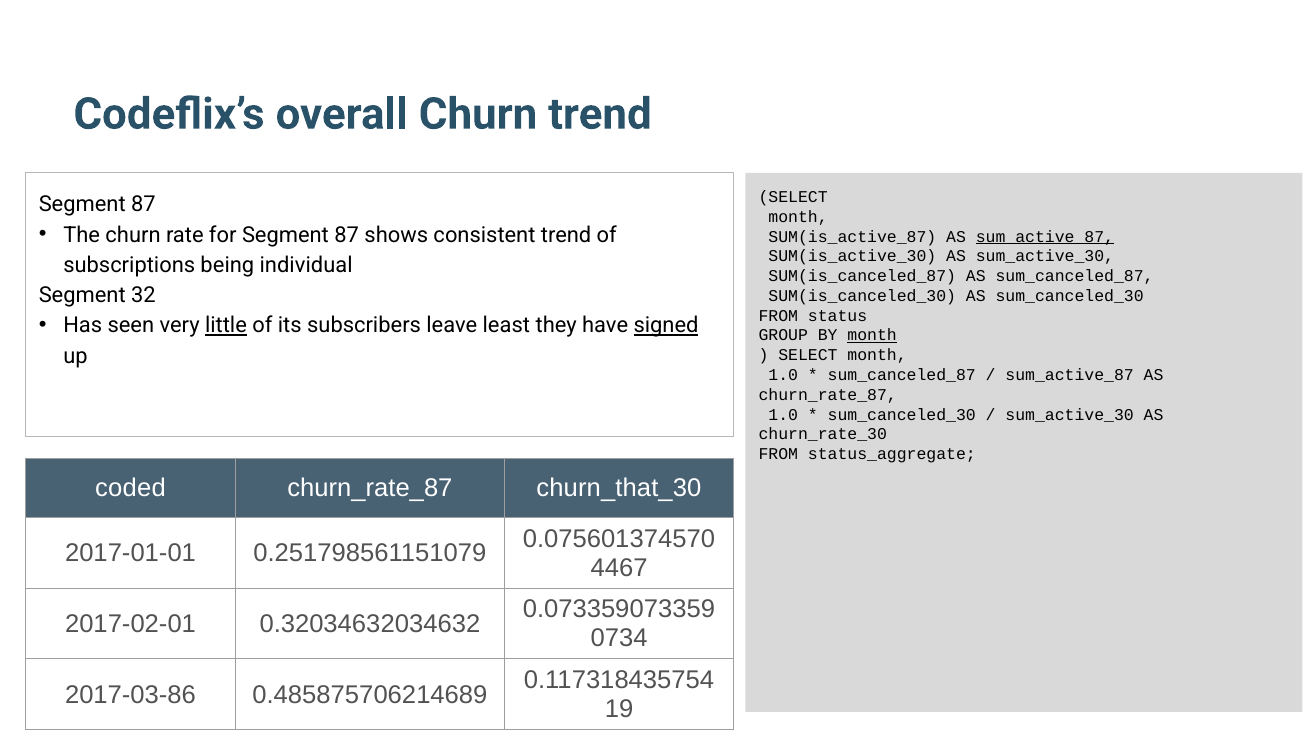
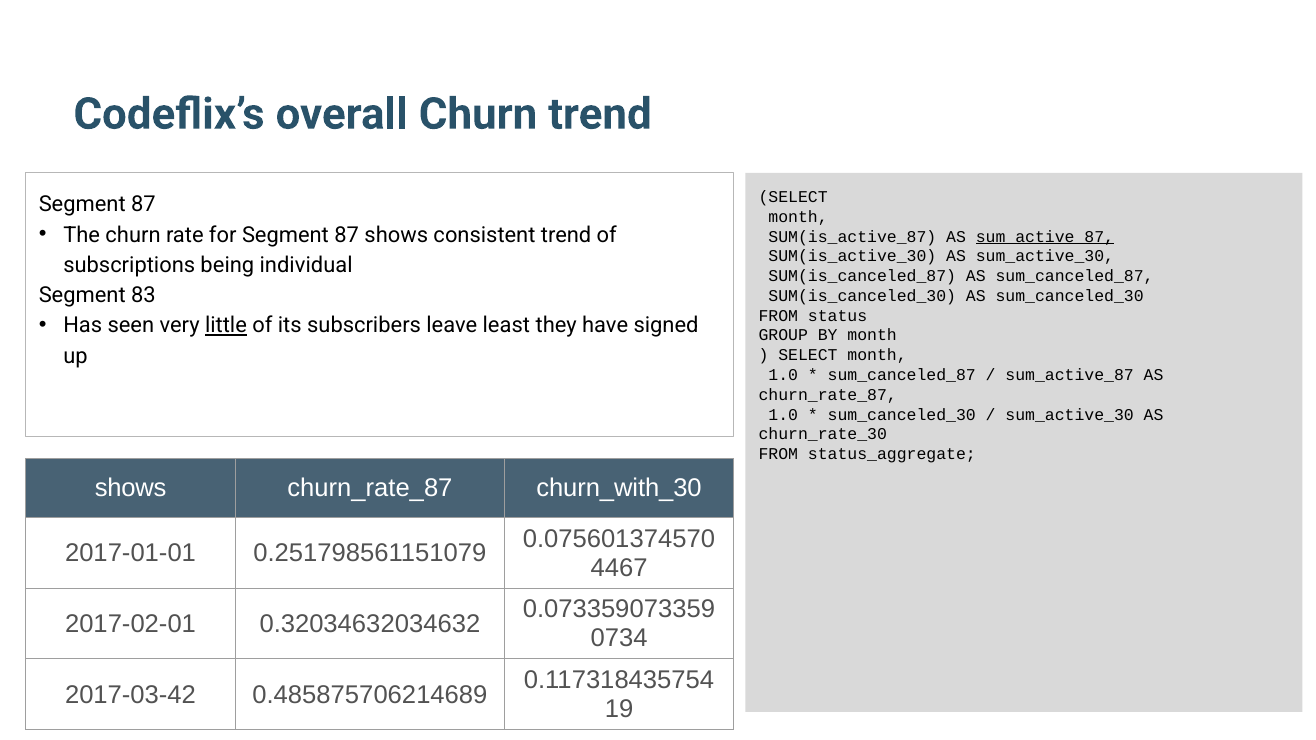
32: 32 -> 83
signed underline: present -> none
month at (872, 336) underline: present -> none
coded at (130, 489): coded -> shows
churn_that_30: churn_that_30 -> churn_with_30
2017-03-86: 2017-03-86 -> 2017-03-42
